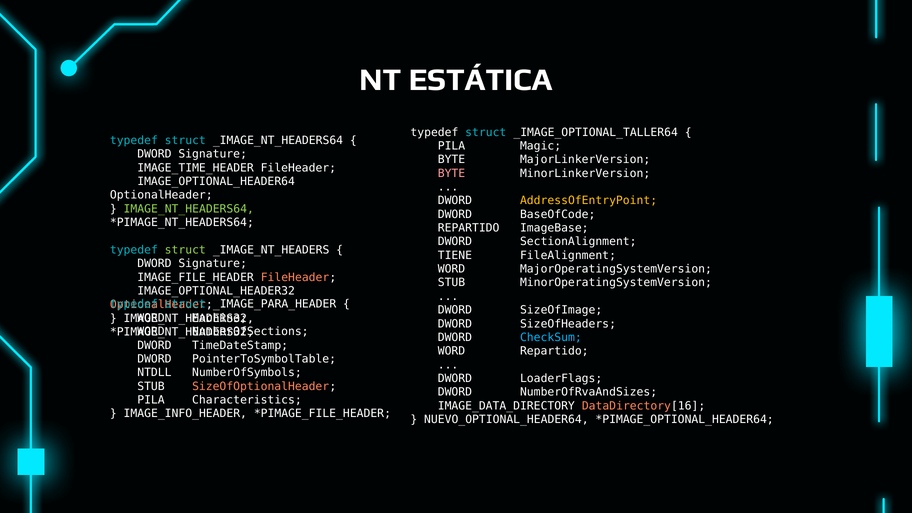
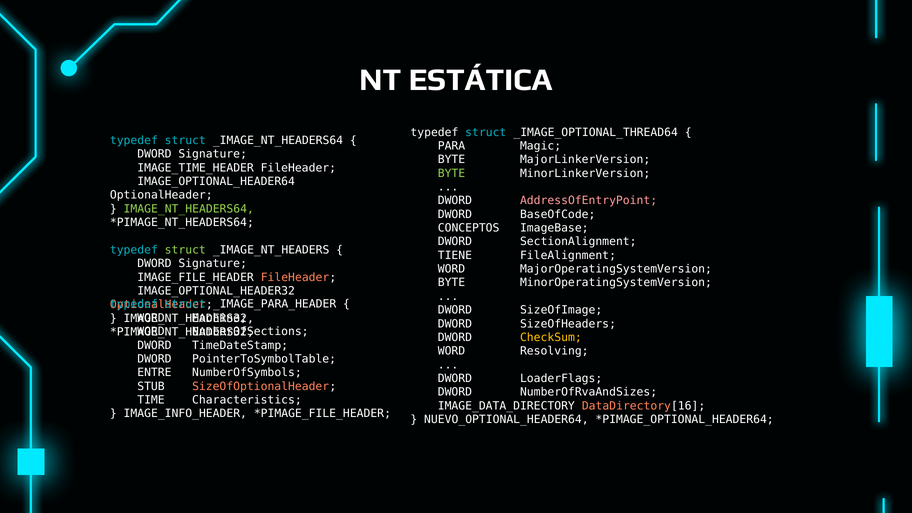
_IMAGE_OPTIONAL_TALLER64: _IMAGE_OPTIONAL_TALLER64 -> _IMAGE_OPTIONAL_THREAD64
PILA at (451, 146): PILA -> PARA
BYTE at (451, 173) colour: pink -> light green
AddressOfEntryPoint colour: yellow -> pink
REPARTIDO at (469, 228): REPARTIDO -> CONCEPTOS
STUB at (451, 283): STUB -> BYTE
CheckSum colour: light blue -> yellow
WORD Repartido: Repartido -> Resolving
NTDLL: NTDLL -> ENTRE
PILA at (151, 400): PILA -> TIME
